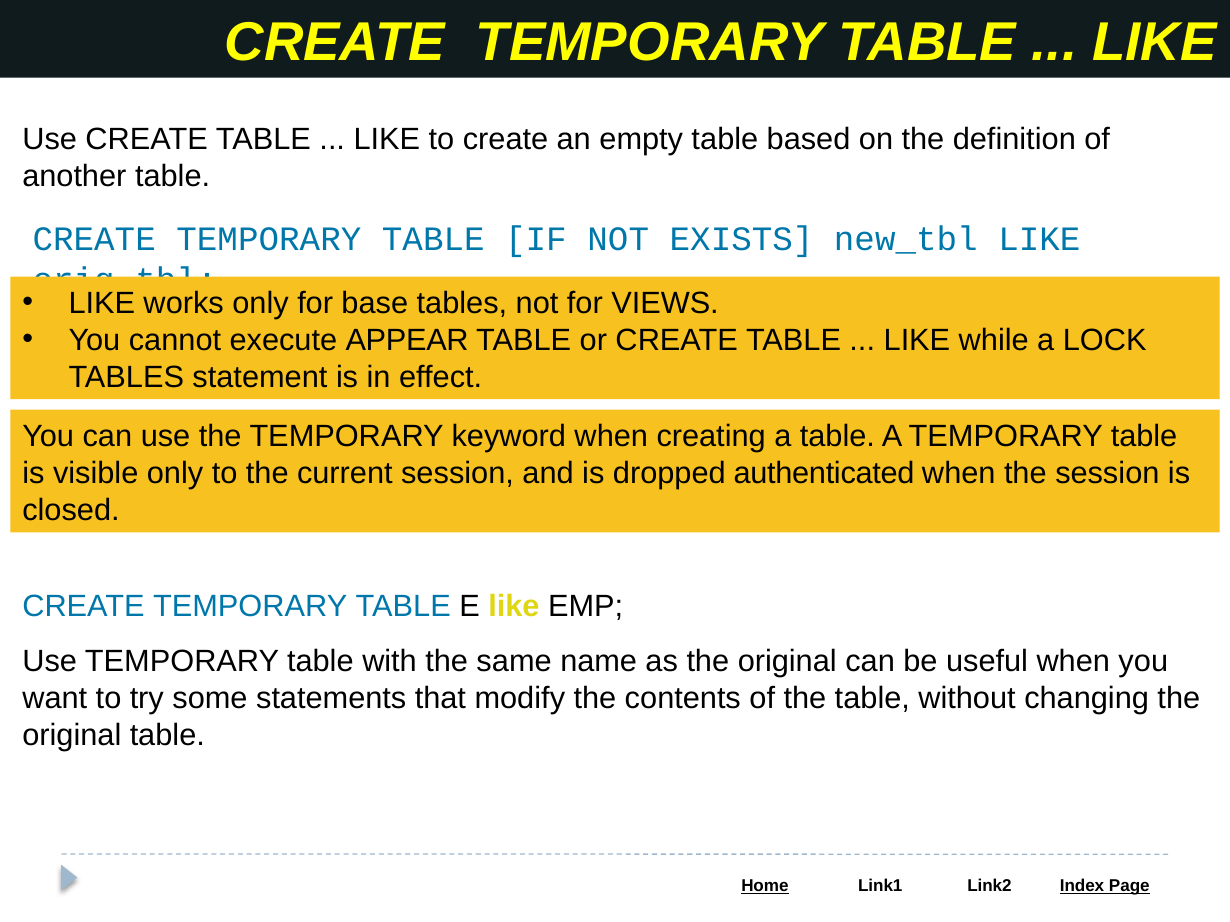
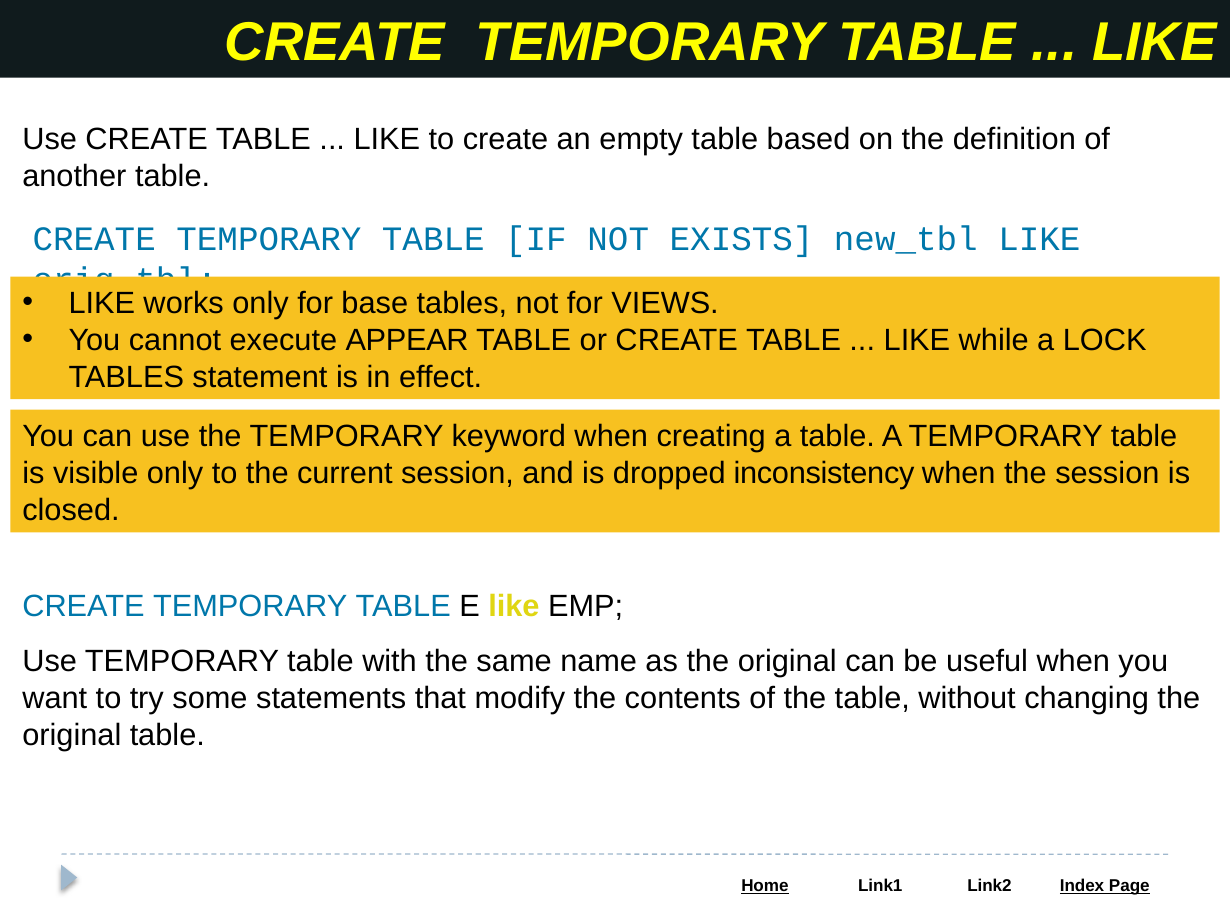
authenticated: authenticated -> inconsistency
